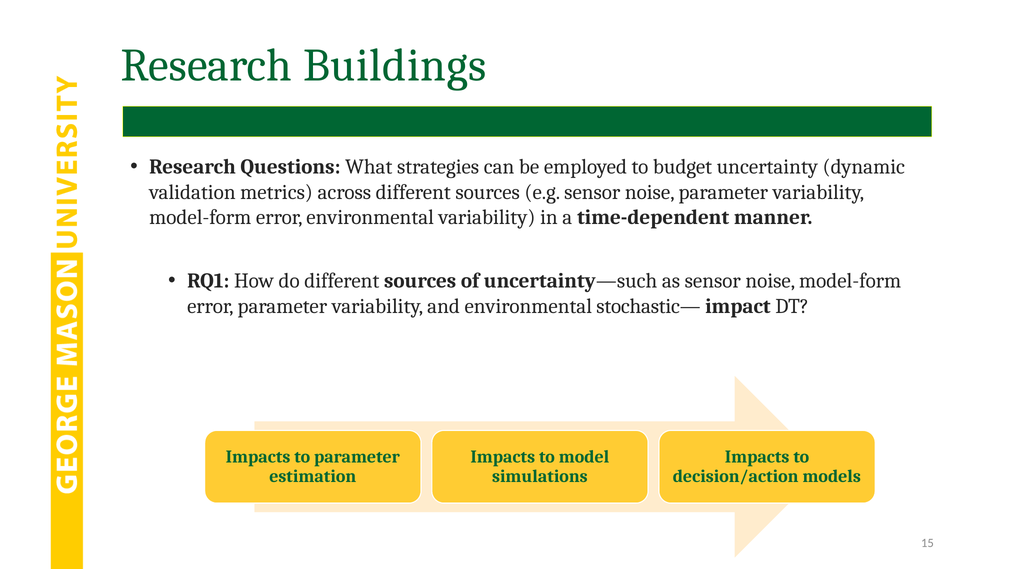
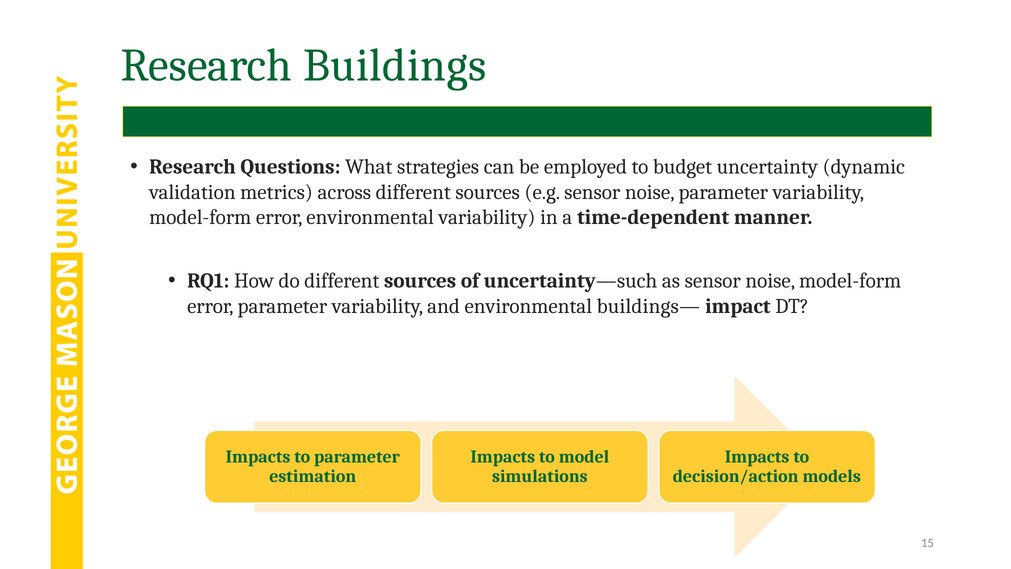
stochastic—: stochastic— -> buildings—
